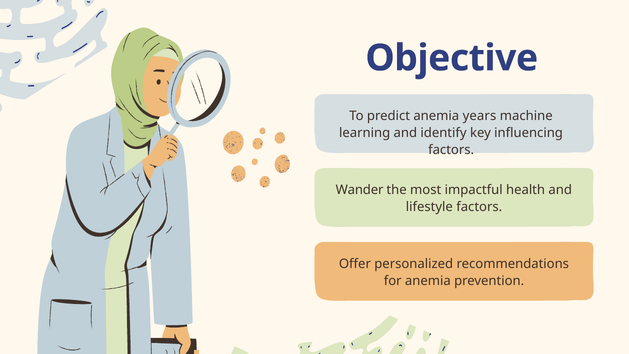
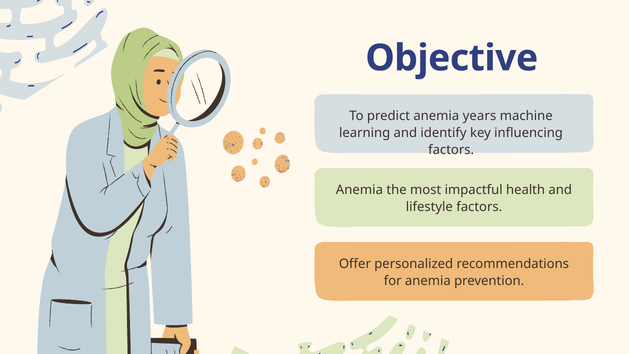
Wander at (360, 190): Wander -> Anemia
